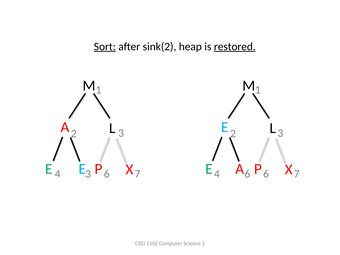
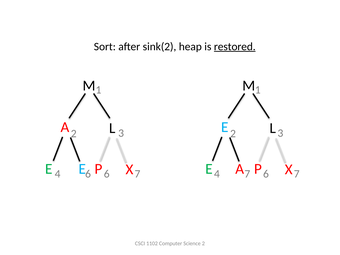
Sort underline: present -> none
4 3: 3 -> 6
4 6: 6 -> 7
